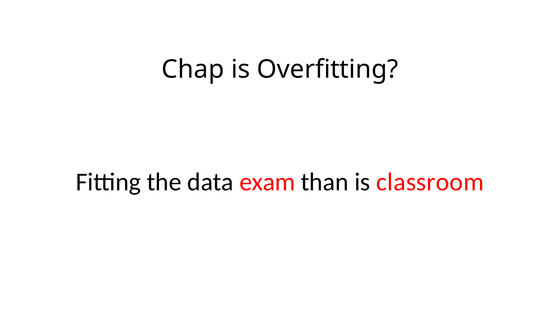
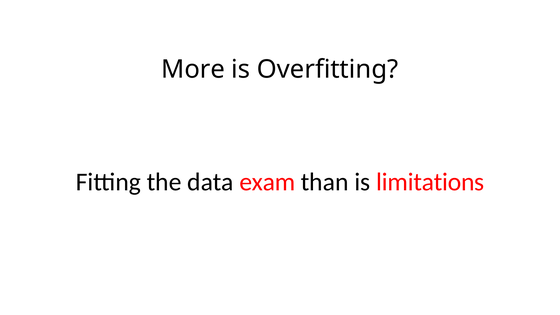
Chap: Chap -> More
classroom: classroom -> limitations
